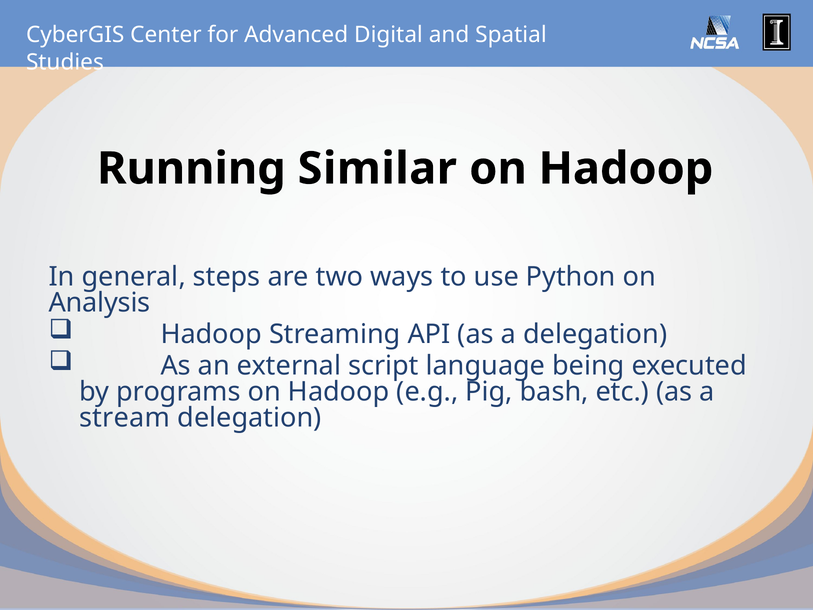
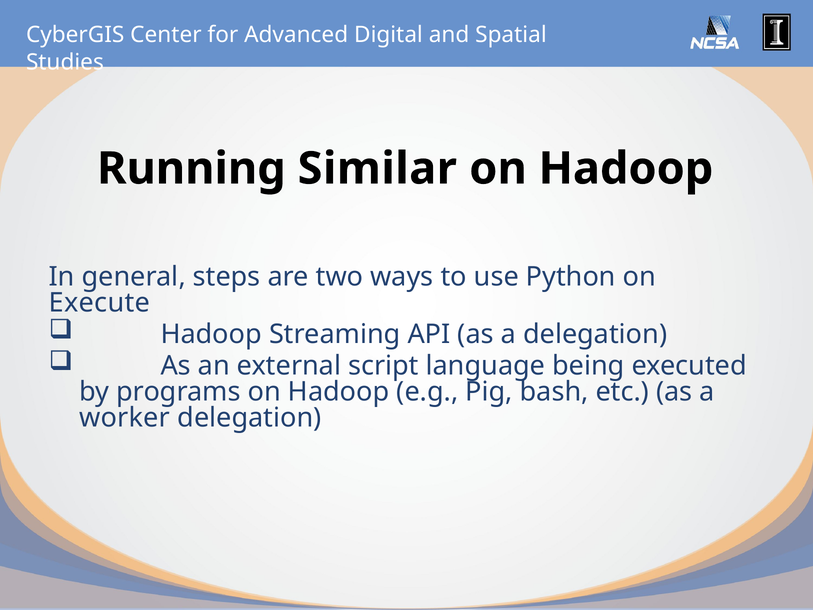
Analysis: Analysis -> Execute
stream: stream -> worker
